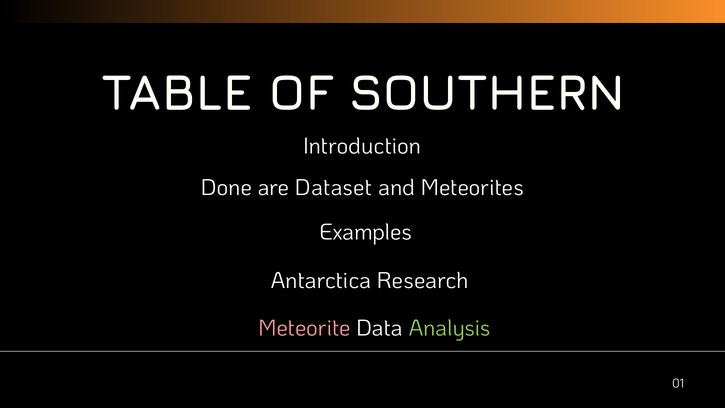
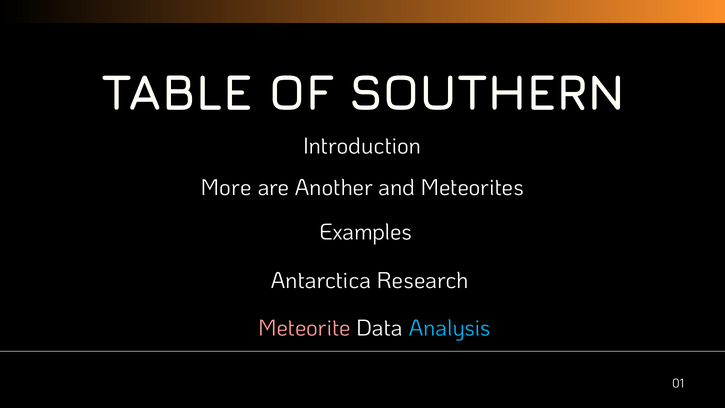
Done: Done -> More
Dataset: Dataset -> Another
Analysis colour: light green -> light blue
